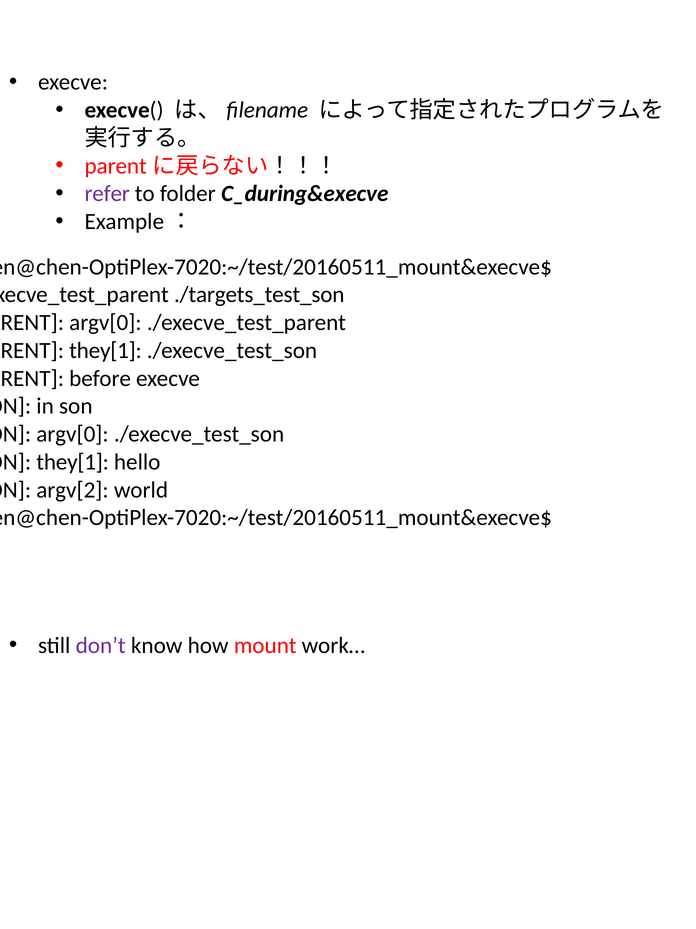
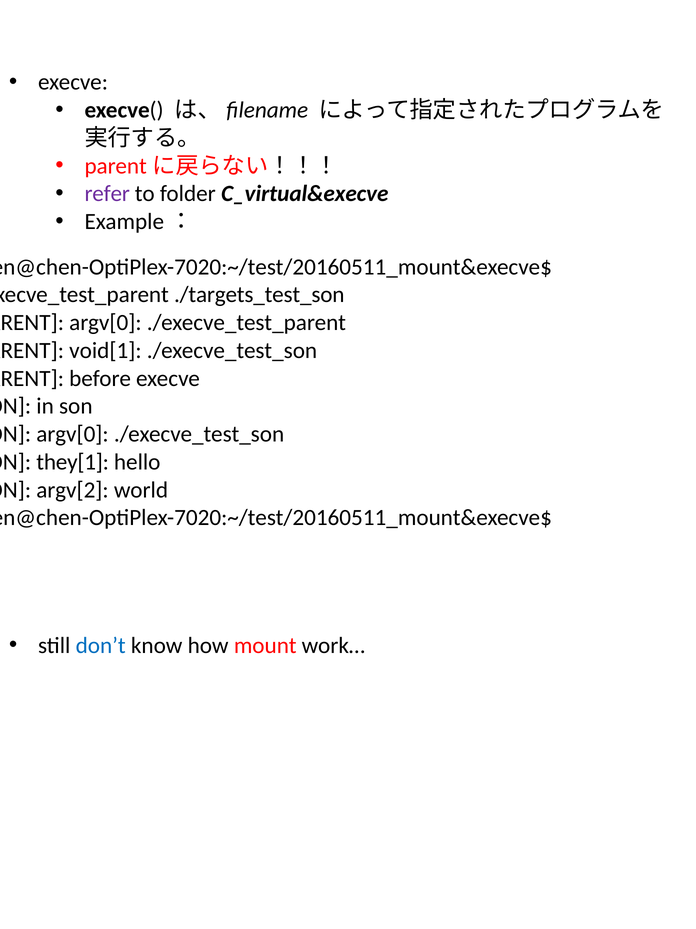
C_during&execve: C_during&execve -> C_virtual&execve
they[1 at (105, 350): they[1 -> void[1
don’t colour: purple -> blue
